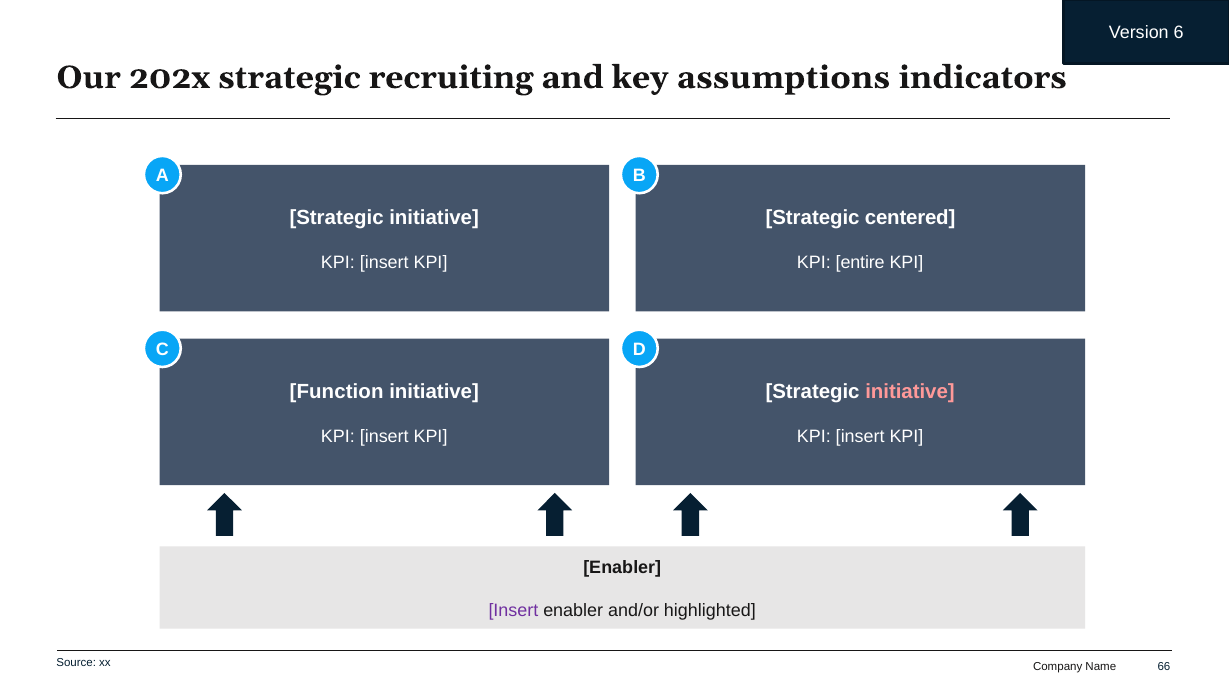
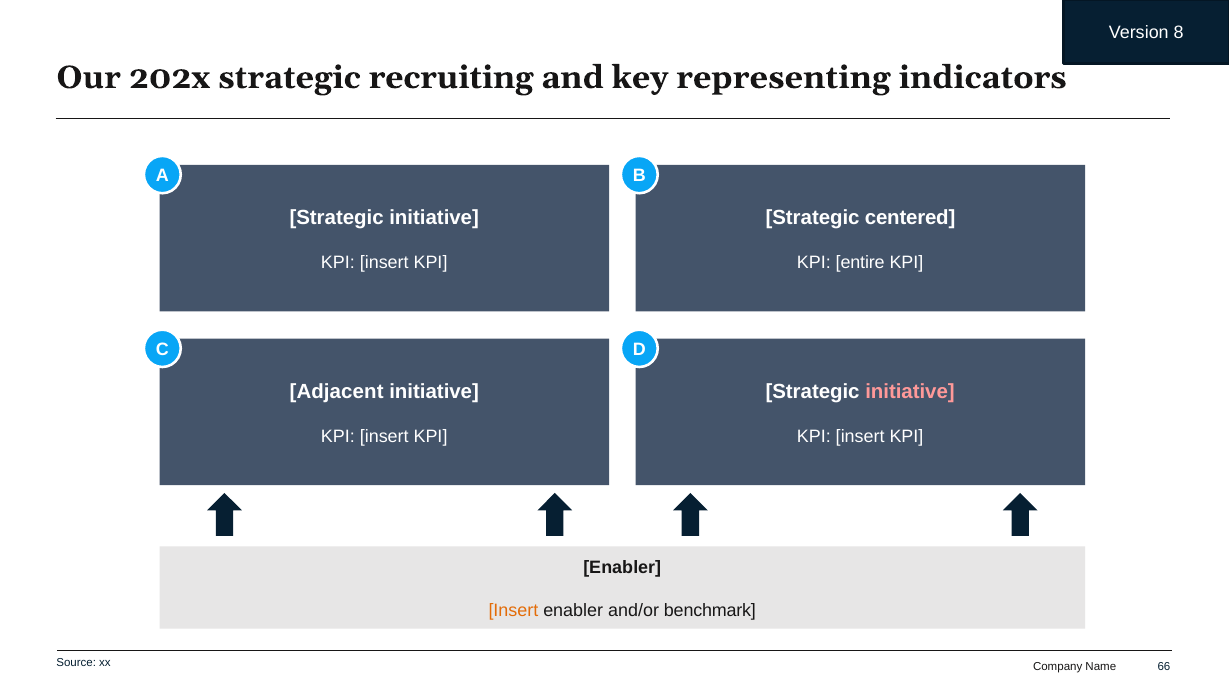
6: 6 -> 8
assumptions: assumptions -> representing
Function: Function -> Adjacent
Insert at (513, 611) colour: purple -> orange
highlighted: highlighted -> benchmark
